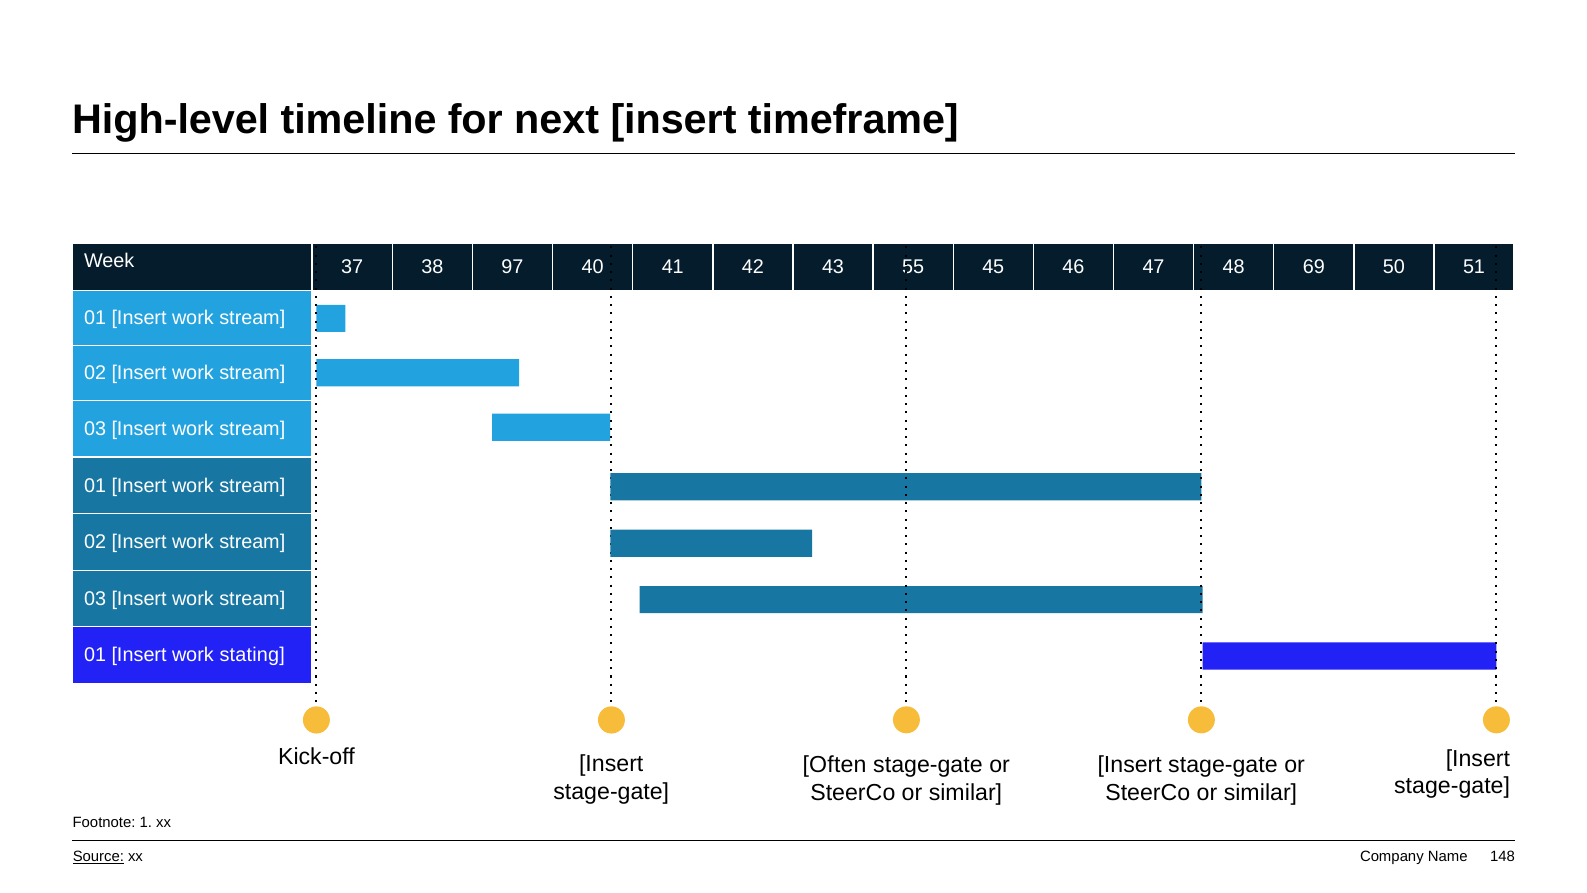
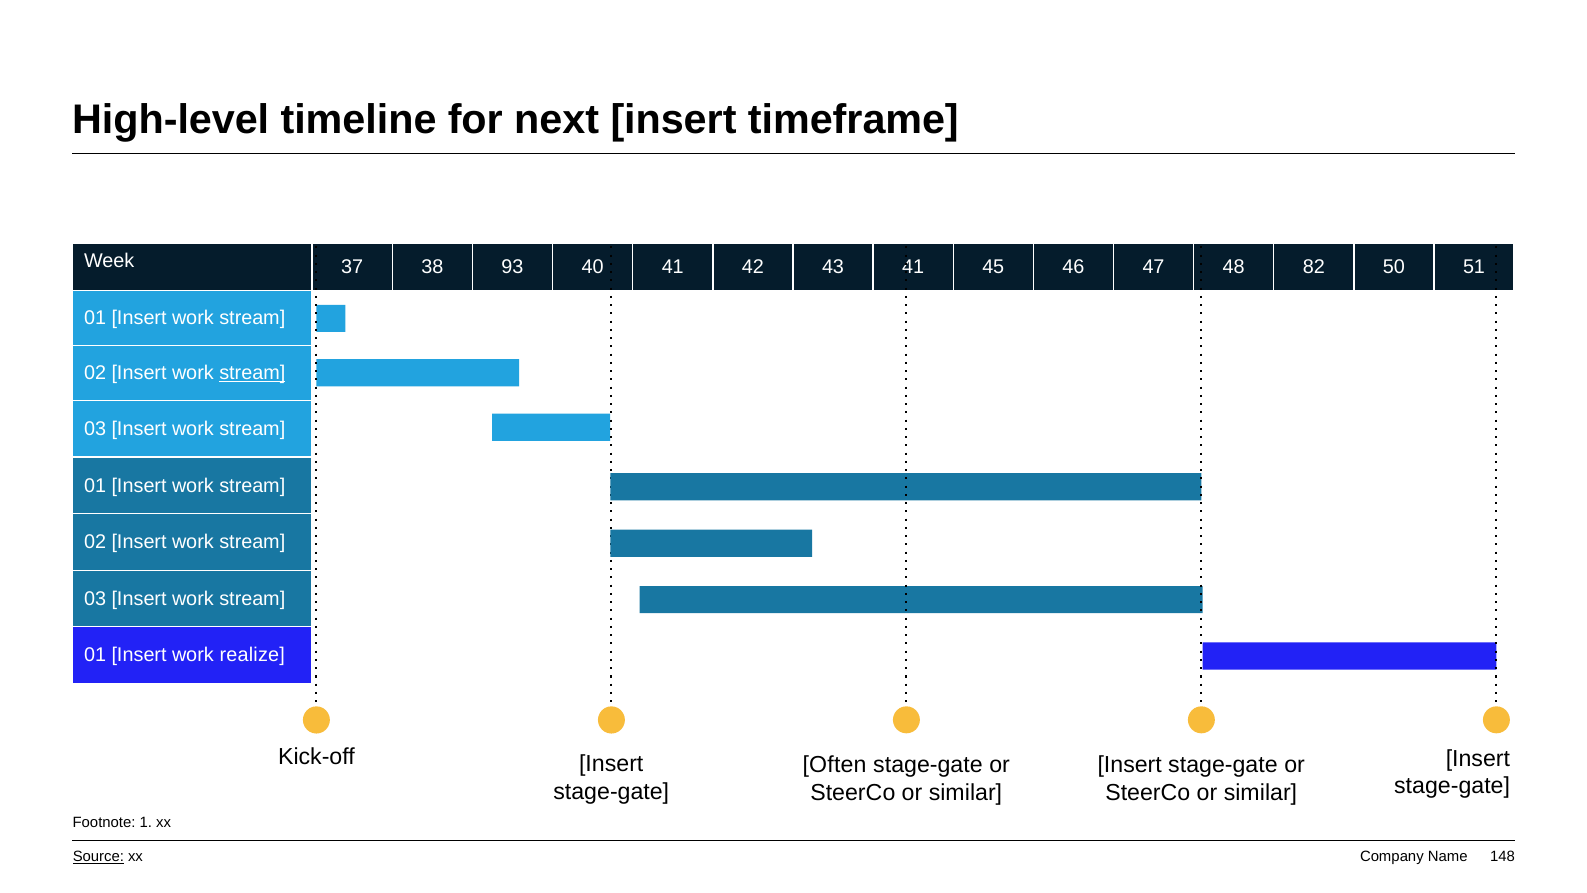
97: 97 -> 93
43 55: 55 -> 41
69: 69 -> 82
stream at (252, 373) underline: none -> present
stating: stating -> realize
